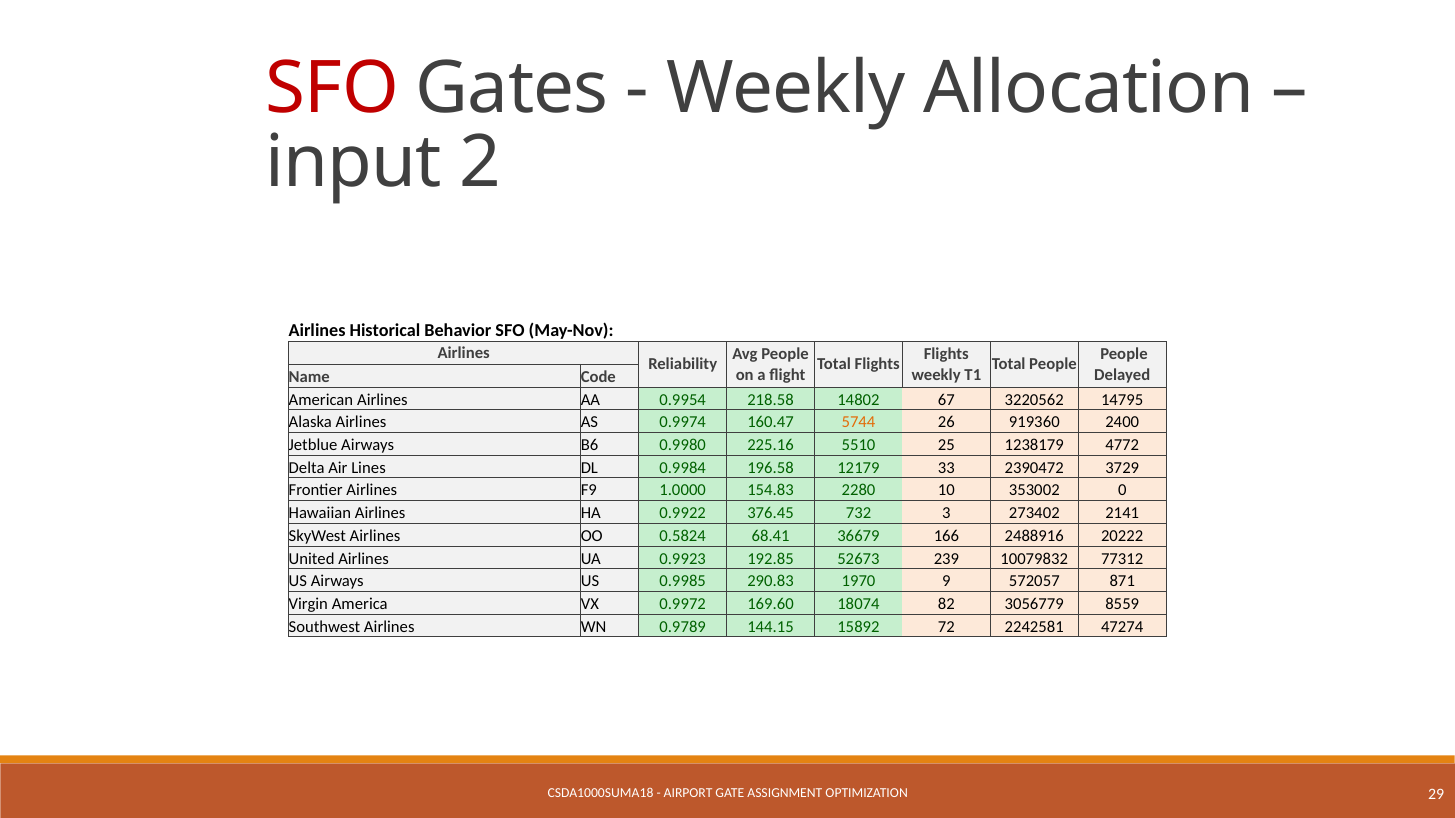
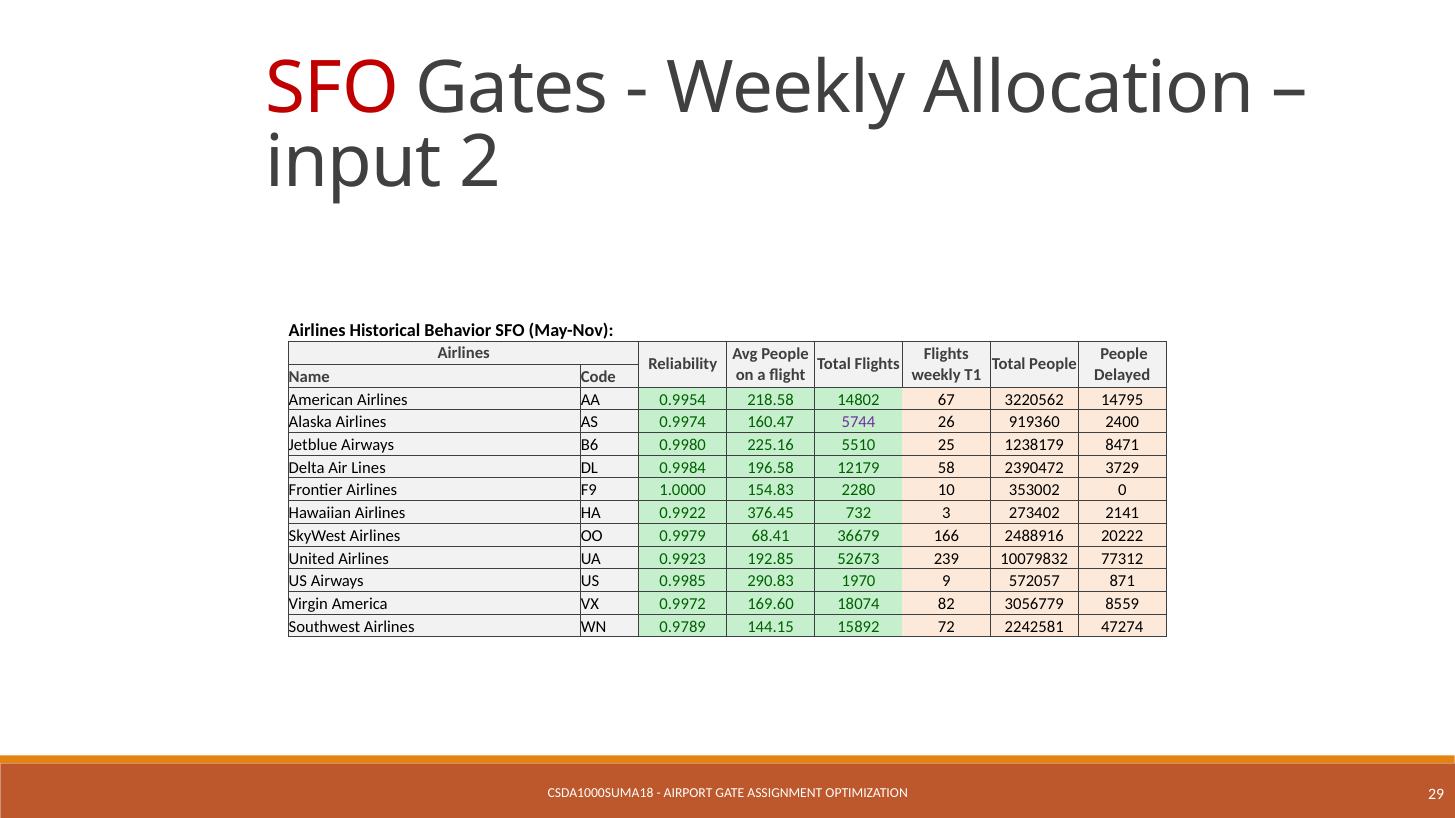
5744 colour: orange -> purple
4772: 4772 -> 8471
33: 33 -> 58
0.5824: 0.5824 -> 0.9979
